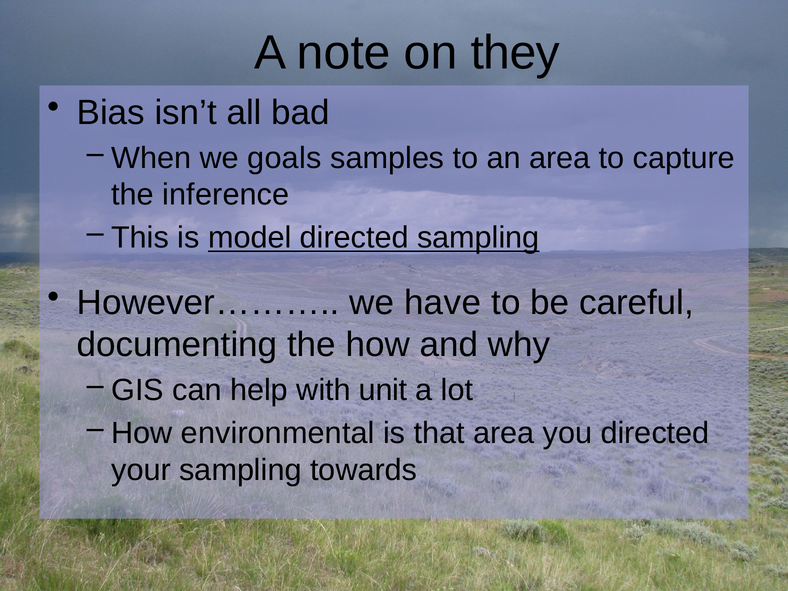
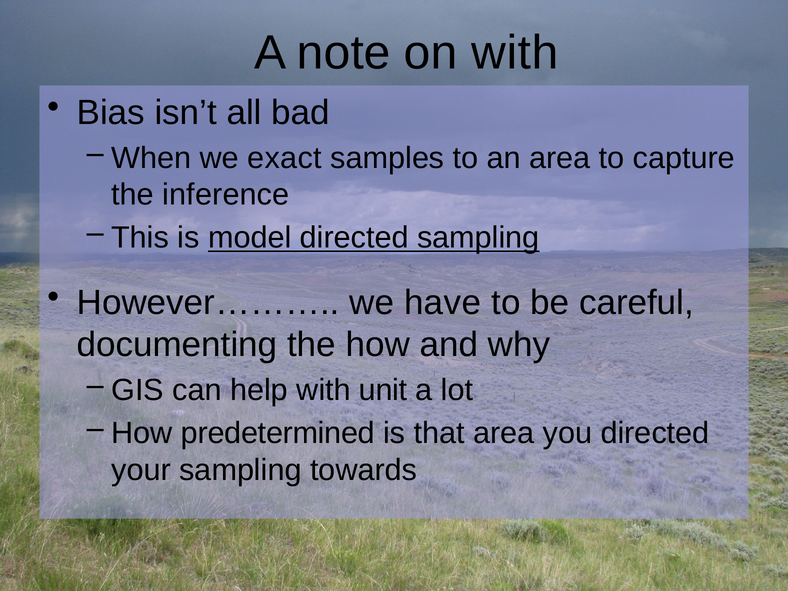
on they: they -> with
goals: goals -> exact
environmental: environmental -> predetermined
